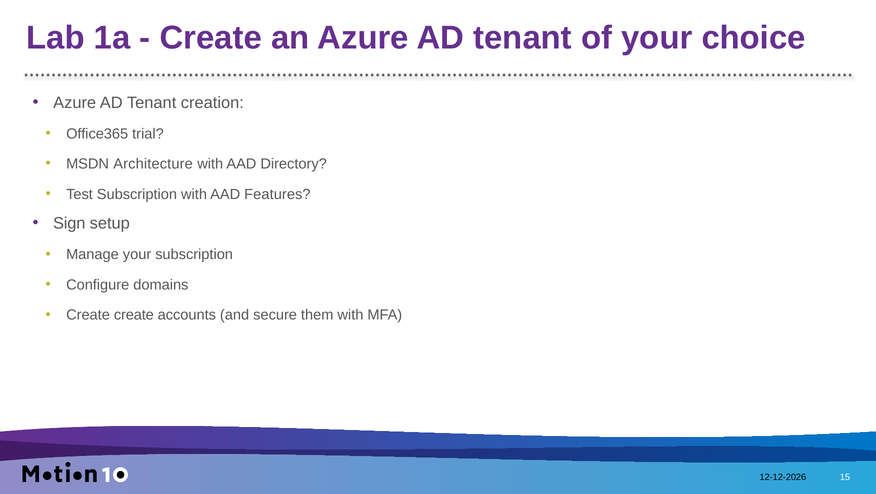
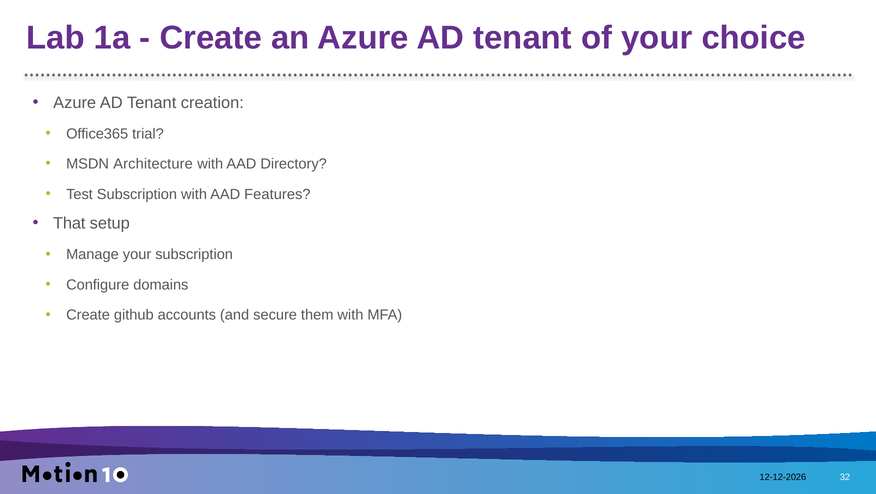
Sign: Sign -> That
Create create: create -> github
15: 15 -> 32
